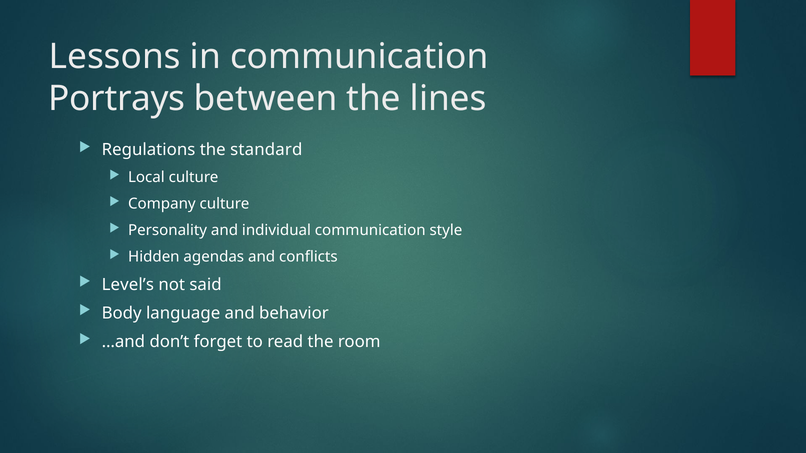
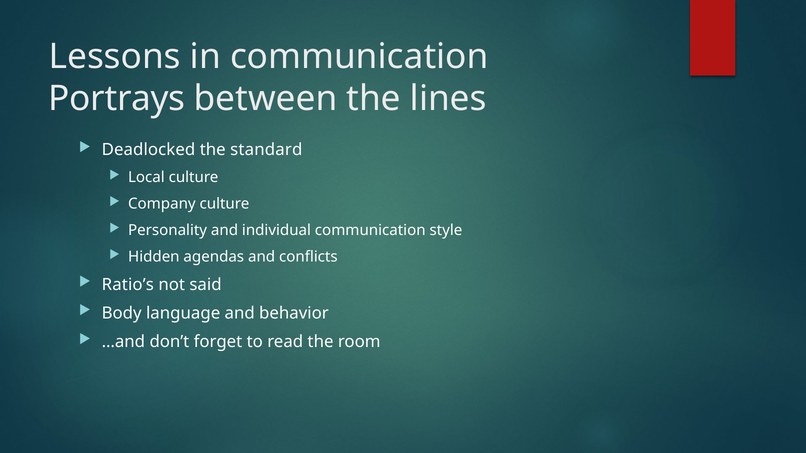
Regulations: Regulations -> Deadlocked
Level’s: Level’s -> Ratio’s
